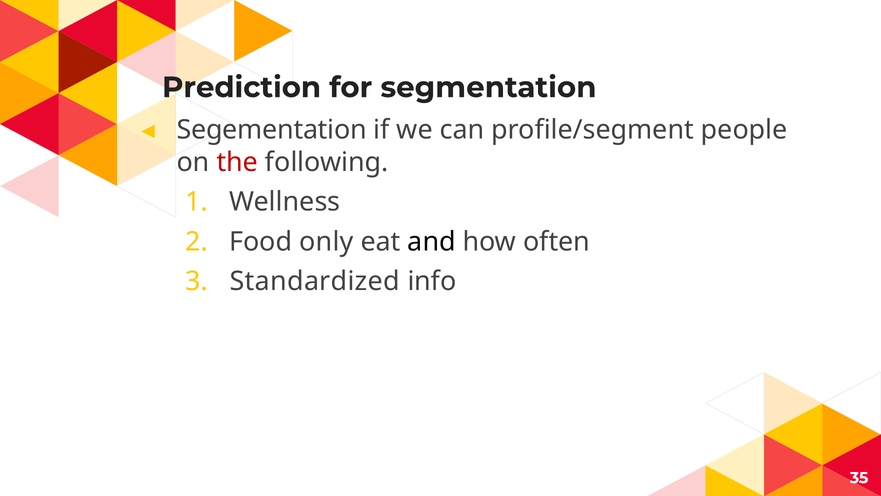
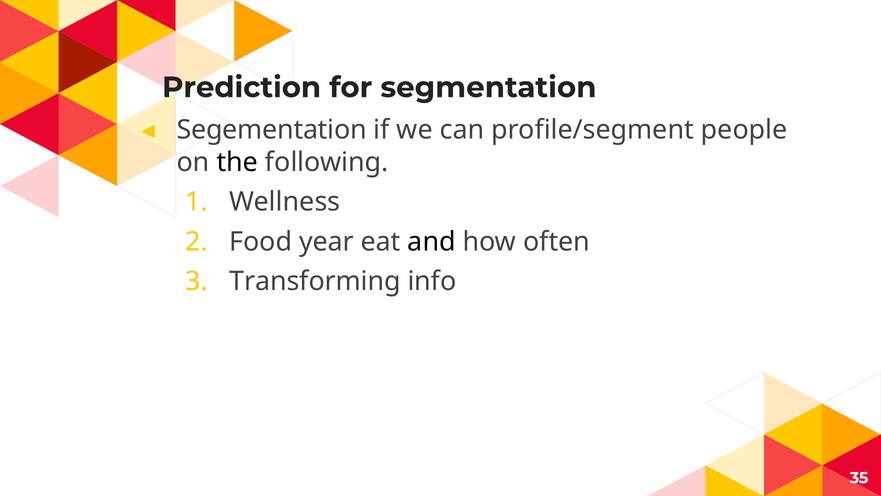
the colour: red -> black
only: only -> year
Standardized: Standardized -> Transforming
